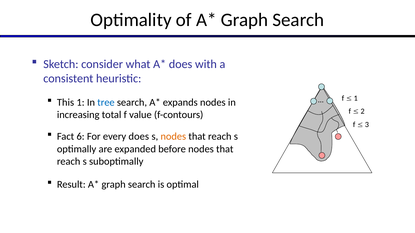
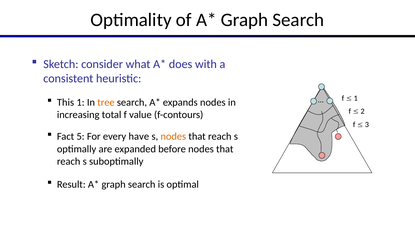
tree colour: blue -> orange
6: 6 -> 5
every does: does -> have
